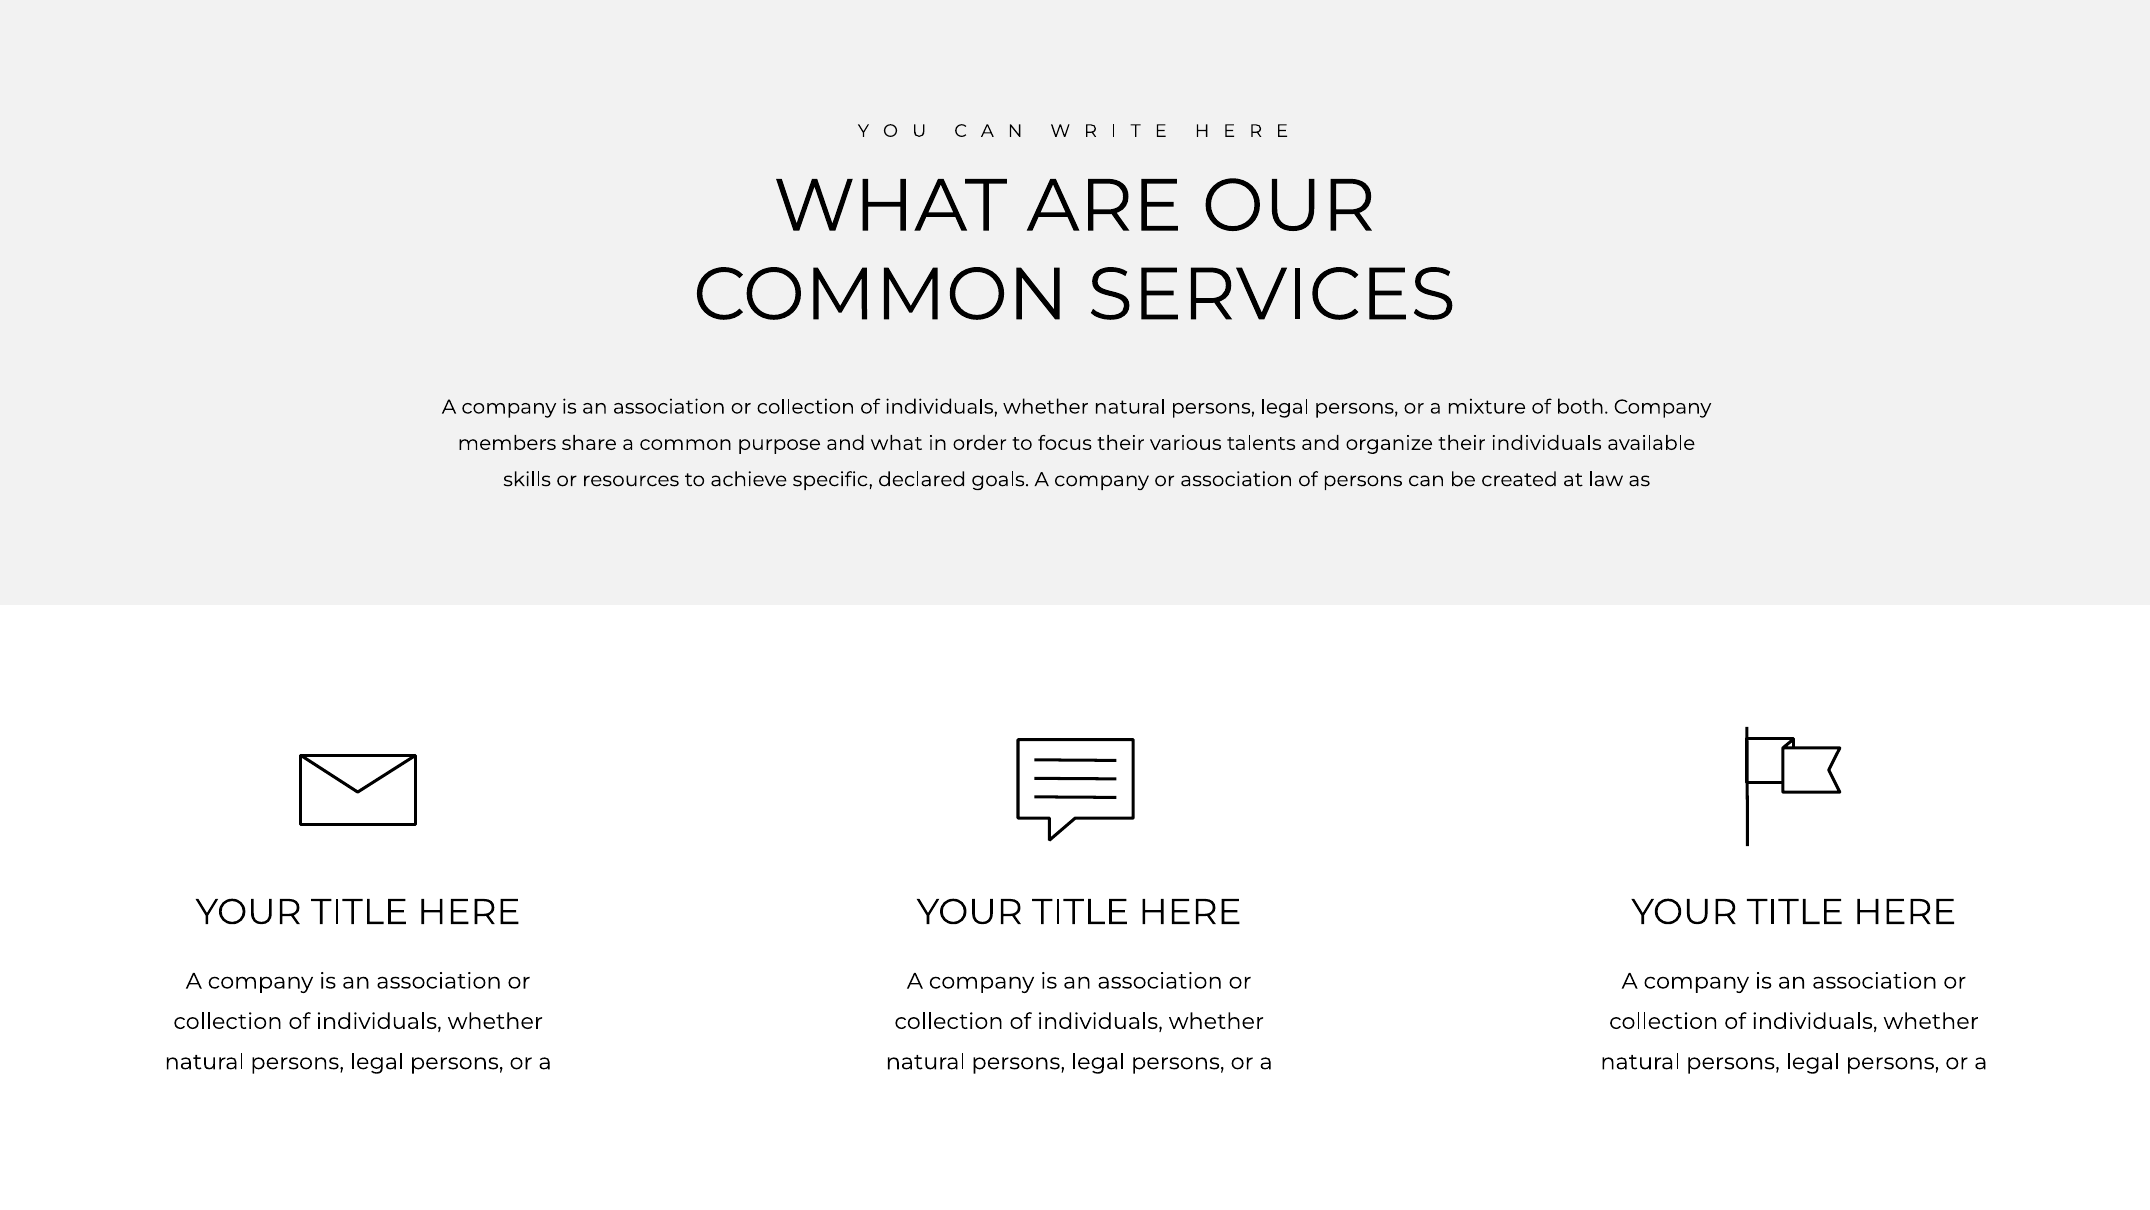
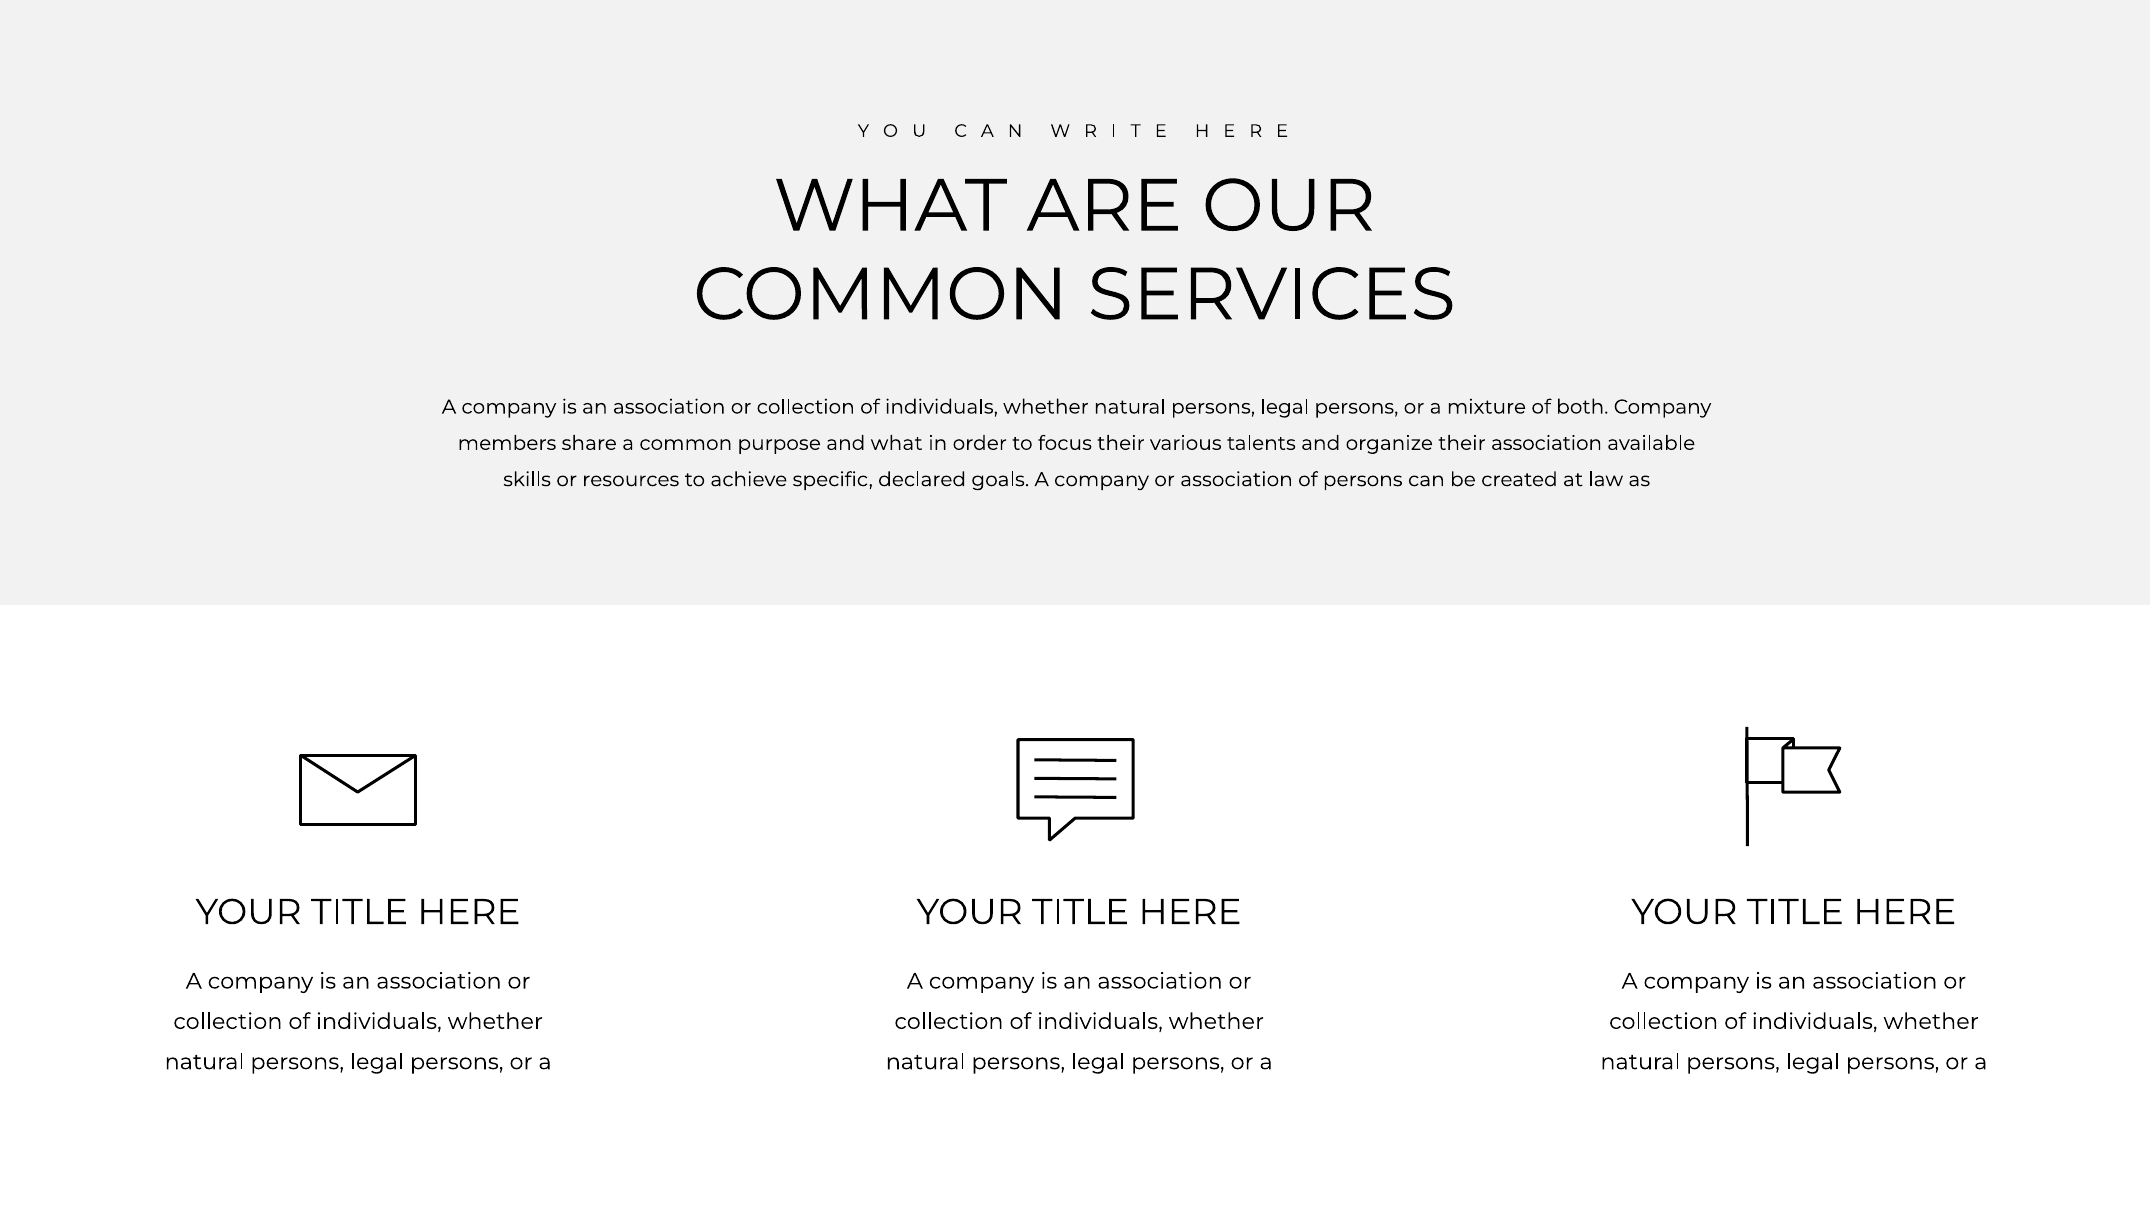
their individuals: individuals -> association
